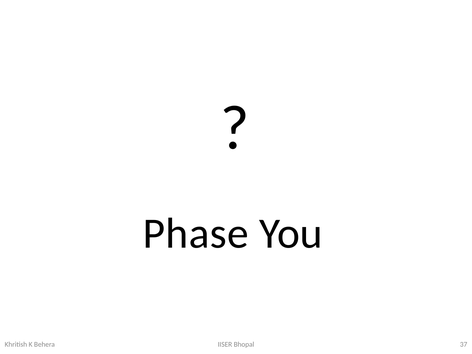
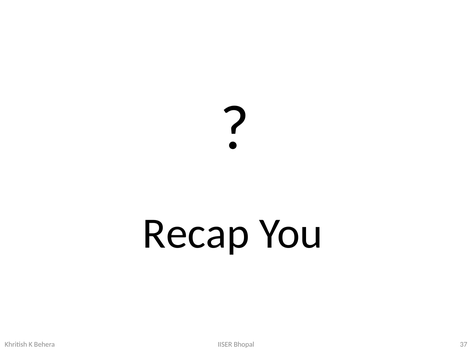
Phase: Phase -> Recap
